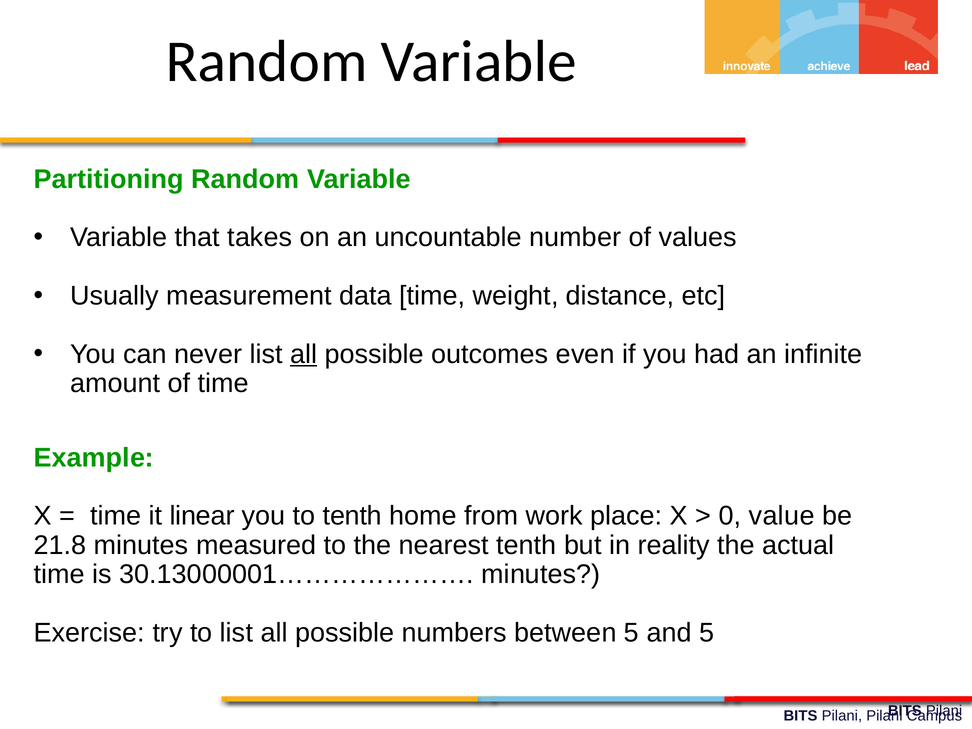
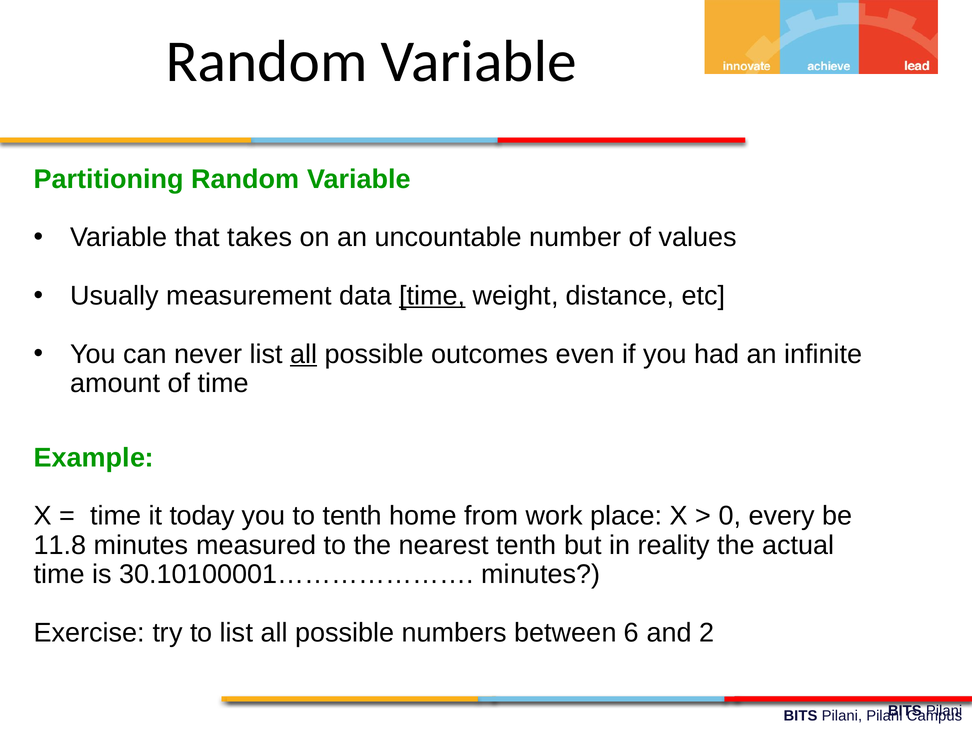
time at (432, 296) underline: none -> present
linear: linear -> today
value: value -> every
21.8: 21.8 -> 11.8
30.13000001…………………: 30.13000001………………… -> 30.10100001…………………
between 5: 5 -> 6
and 5: 5 -> 2
